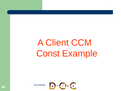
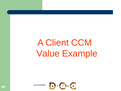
Const: Const -> Value
